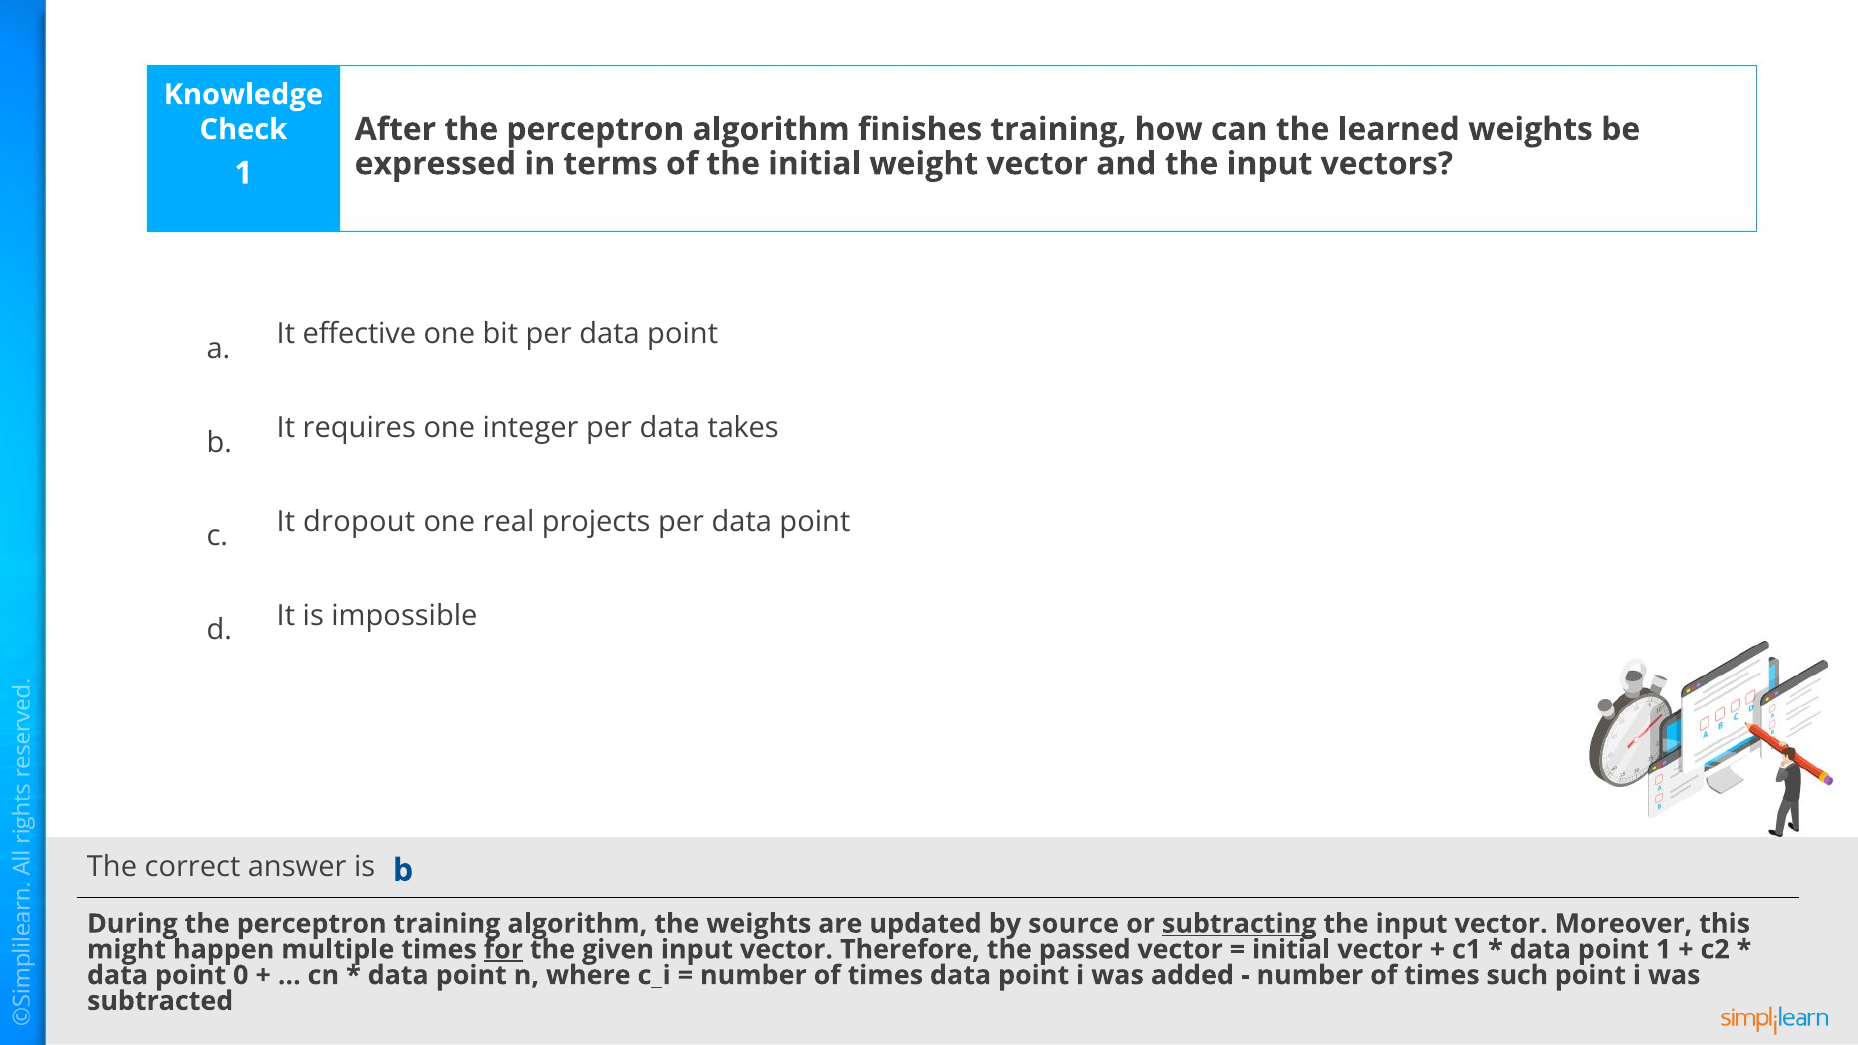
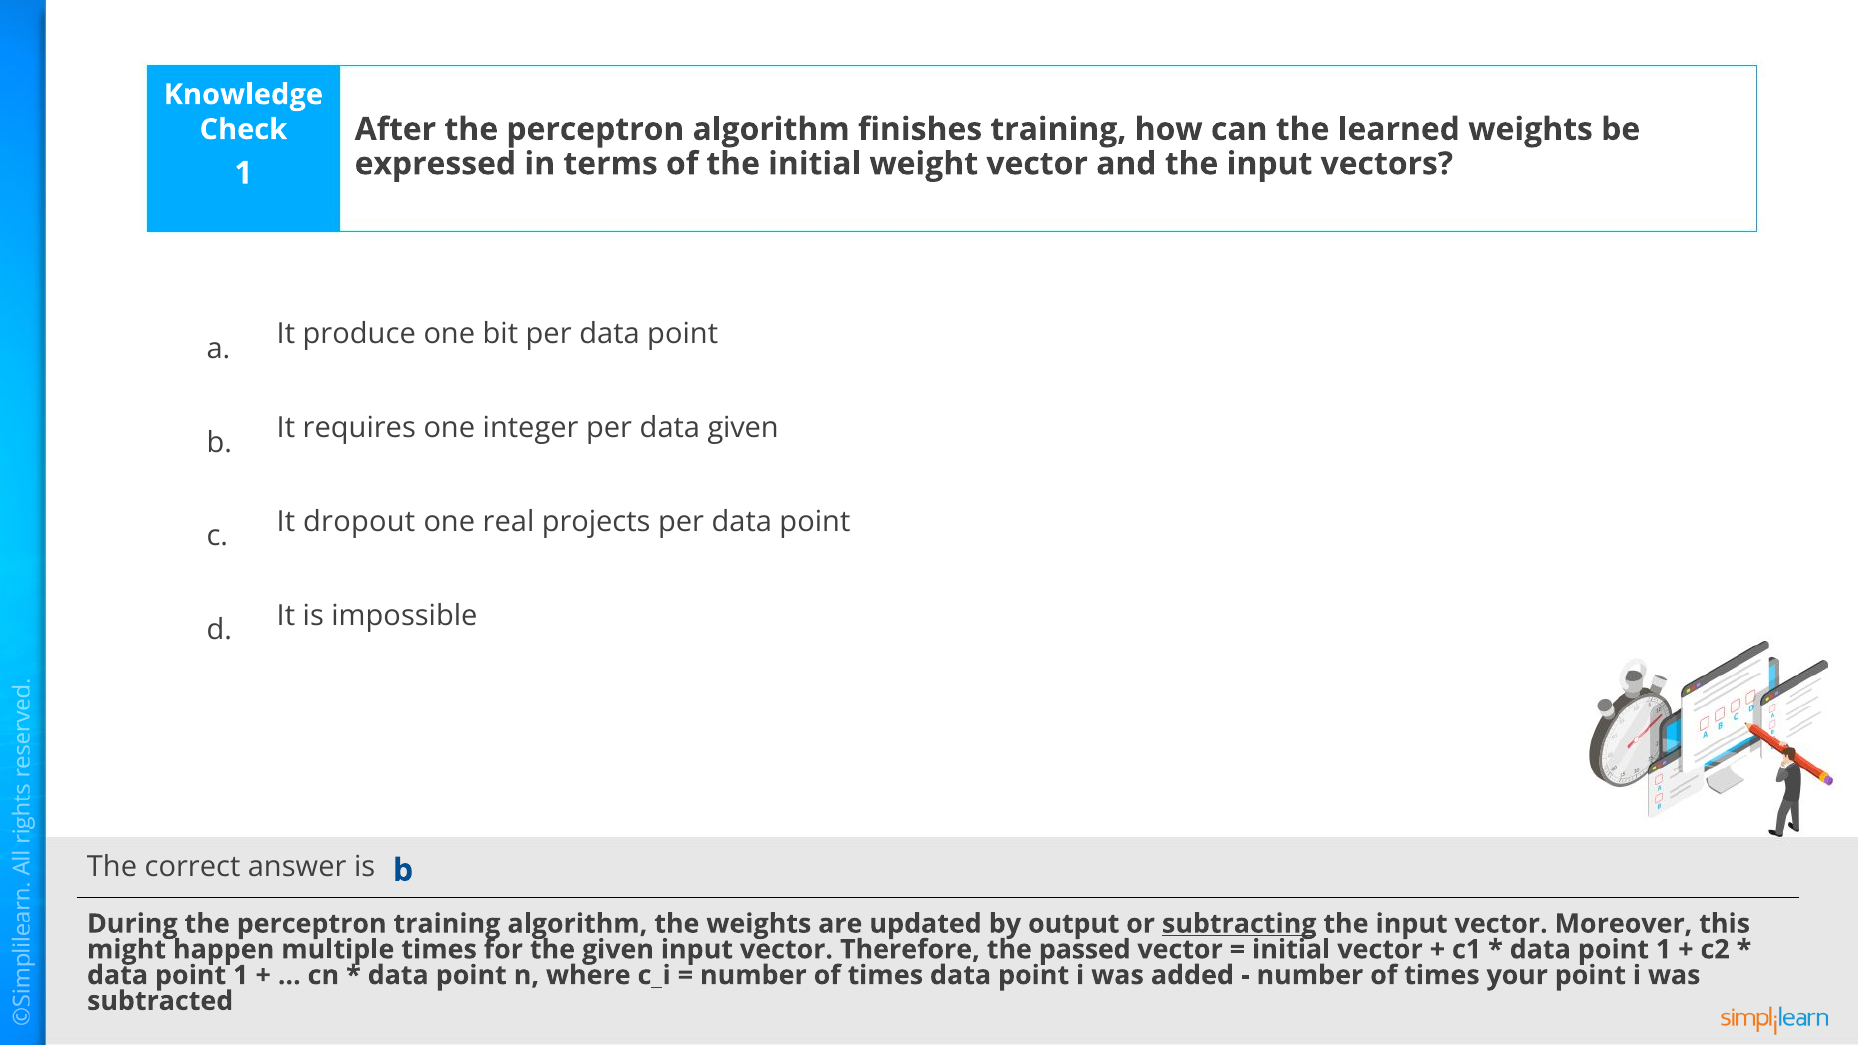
effective: effective -> produce
data takes: takes -> given
source: source -> output
for underline: present -> none
0 at (241, 975): 0 -> 1
such: such -> your
